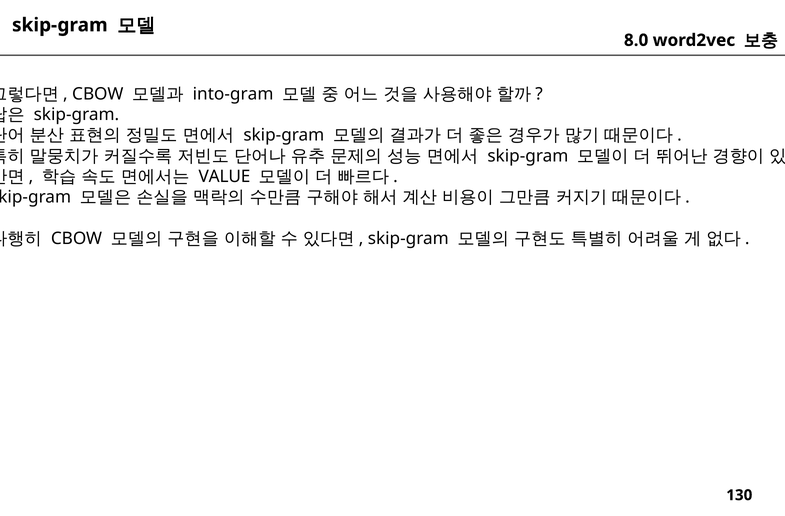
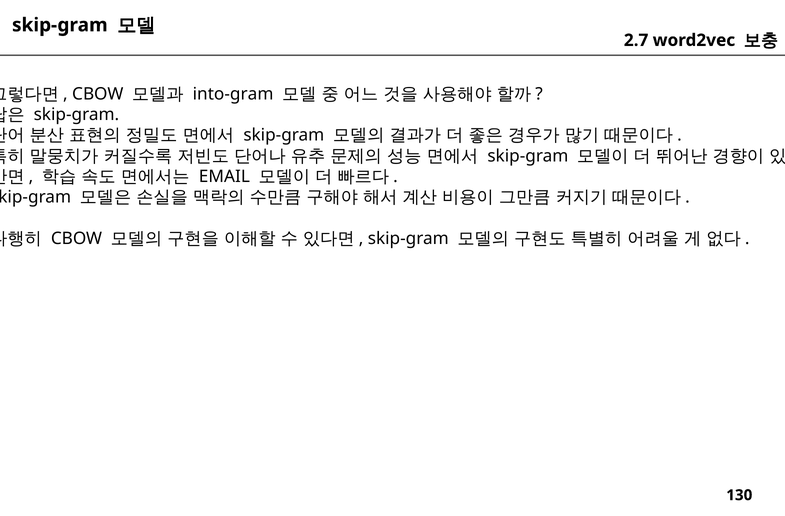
8.0: 8.0 -> 2.7
VALUE: VALUE -> EMAIL
